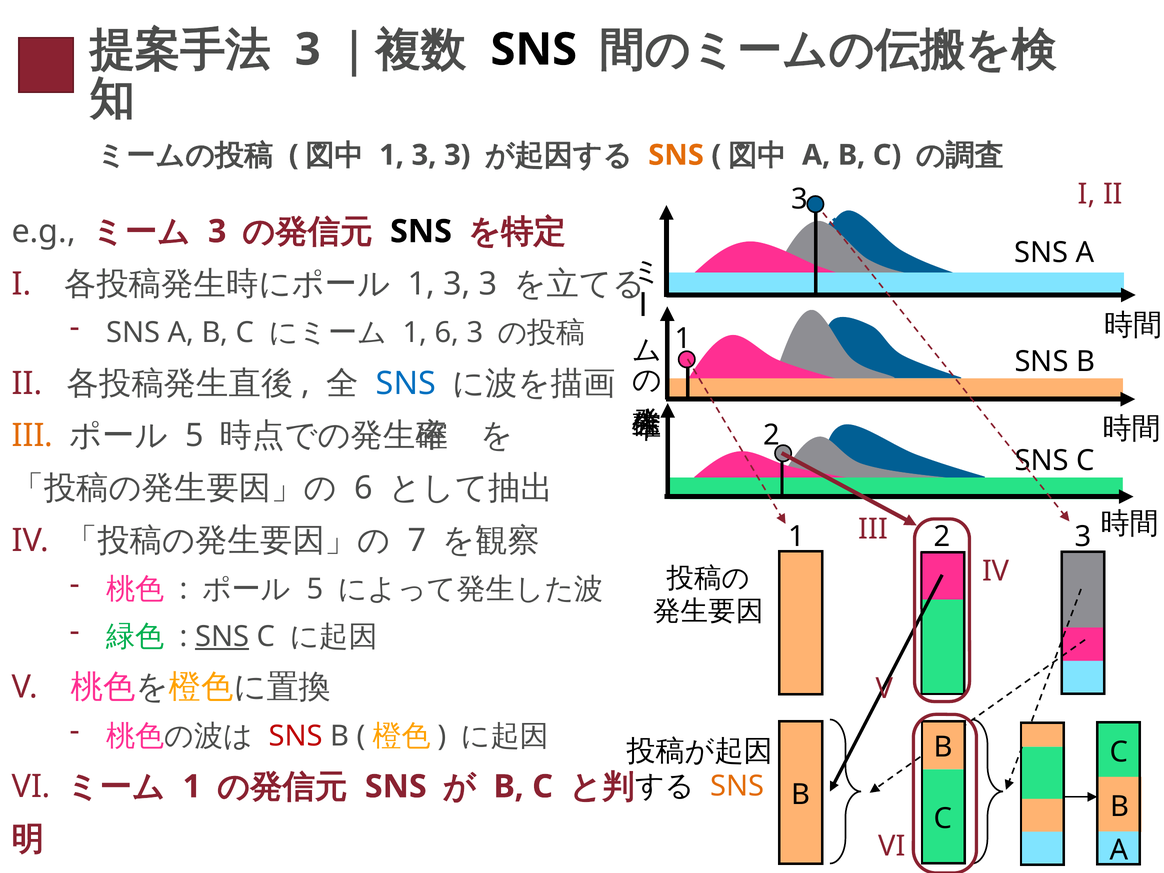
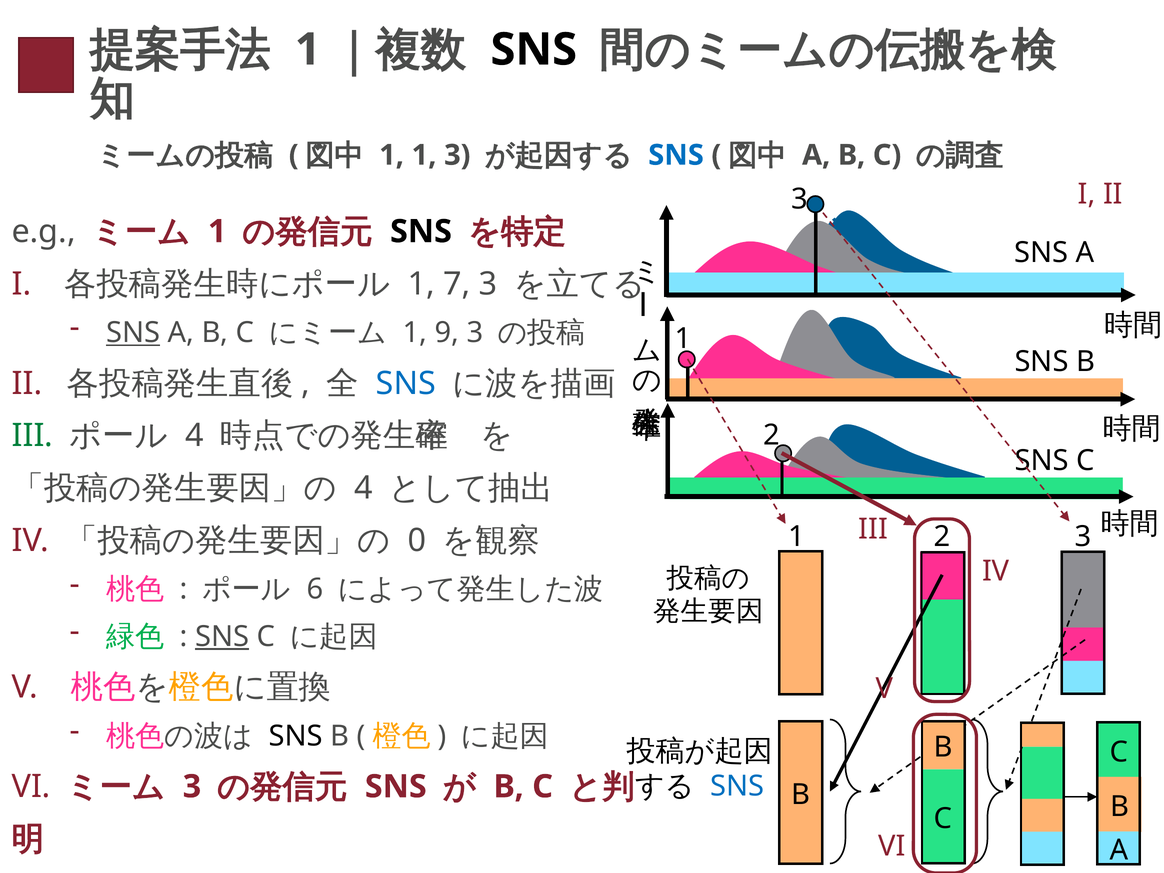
3 at (308, 50): 3 -> 1
3 at (424, 155): 3 -> 1
SNS at (676, 155) colour: orange -> blue
3 at (217, 232): 3 -> 1
3 at (457, 284): 3 -> 7
SNS at (133, 333) underline: none -> present
1 6: 6 -> 9
III at (32, 436) colour: orange -> green
5 at (195, 436): 5 -> 4
6 at (364, 488): 6 -> 4
7: 7 -> 0
5 at (315, 589): 5 -> 6
SNS at (296, 736) colour: red -> black
SNS at (737, 786) colour: orange -> blue
1 at (192, 787): 1 -> 3
